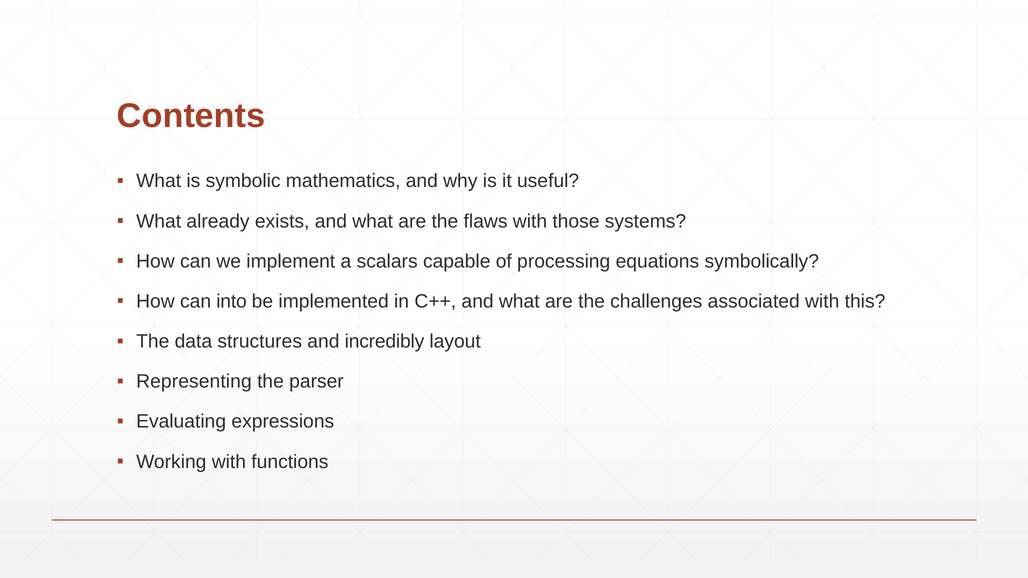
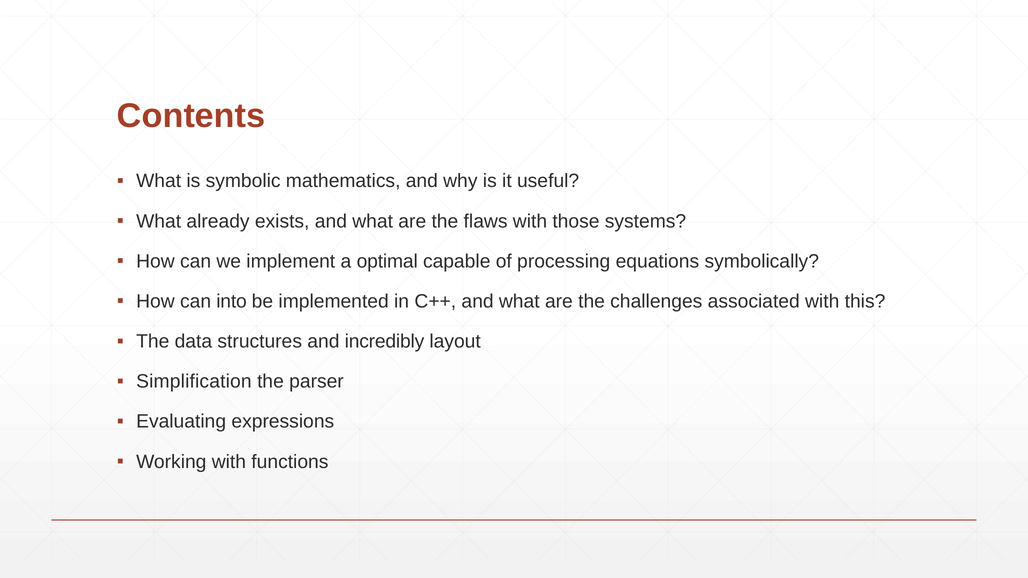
scalars: scalars -> optimal
Representing: Representing -> Simplification
